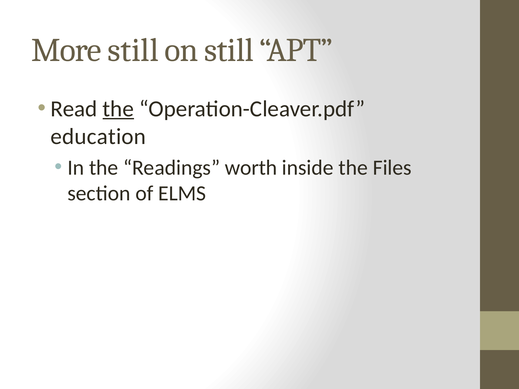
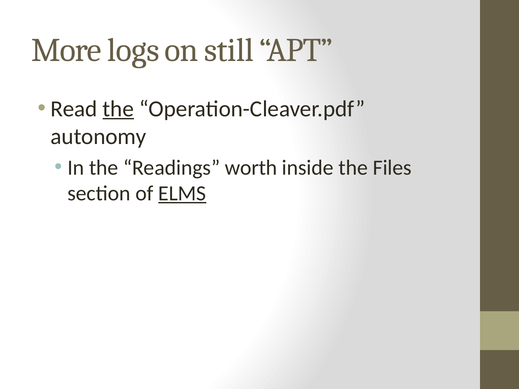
More still: still -> logs
education: education -> autonomy
ELMS underline: none -> present
